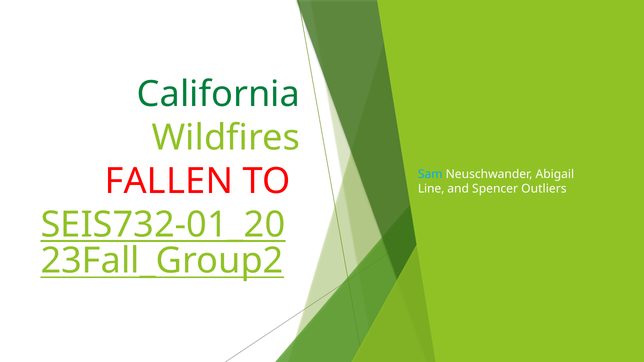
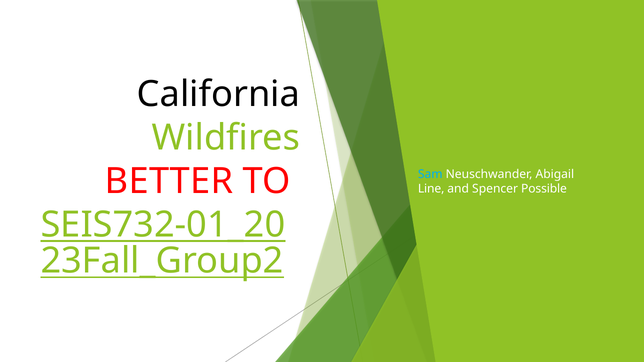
California colour: green -> black
FALLEN: FALLEN -> BETTER
Outliers: Outliers -> Possible
